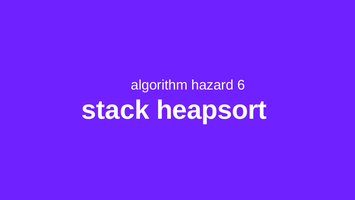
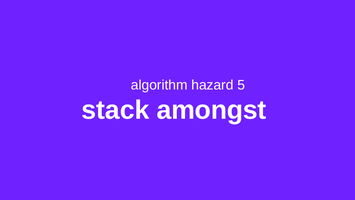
6: 6 -> 5
heapsort: heapsort -> amongst
